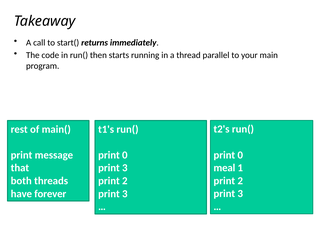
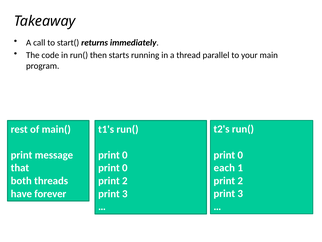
meal: meal -> each
3 at (125, 168): 3 -> 0
